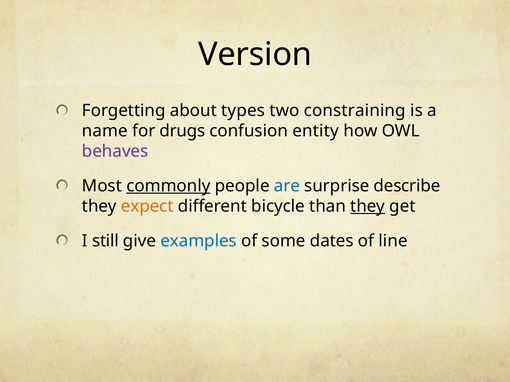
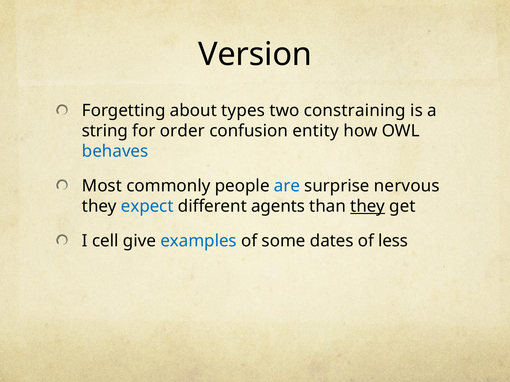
name: name -> string
drugs: drugs -> order
behaves colour: purple -> blue
commonly underline: present -> none
describe: describe -> nervous
expect colour: orange -> blue
bicycle: bicycle -> agents
still: still -> cell
line: line -> less
